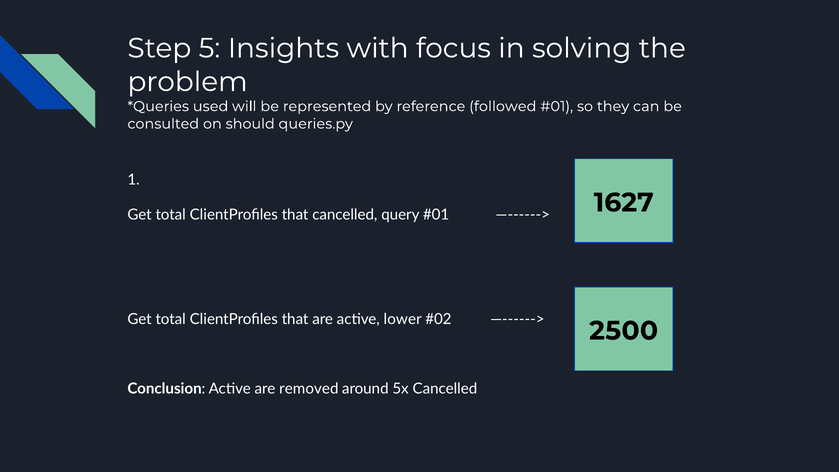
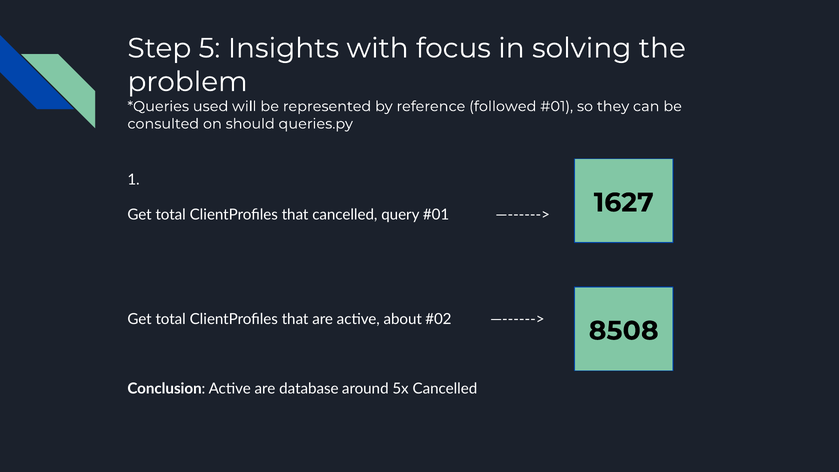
lower: lower -> about
2500: 2500 -> 8508
removed: removed -> database
